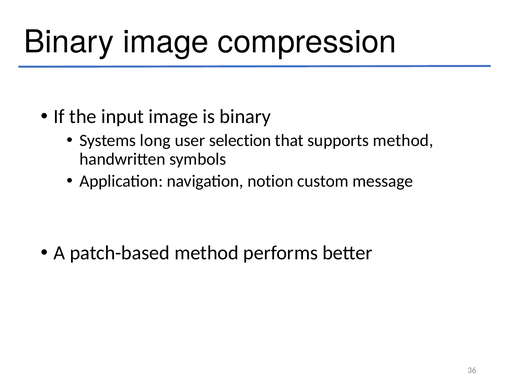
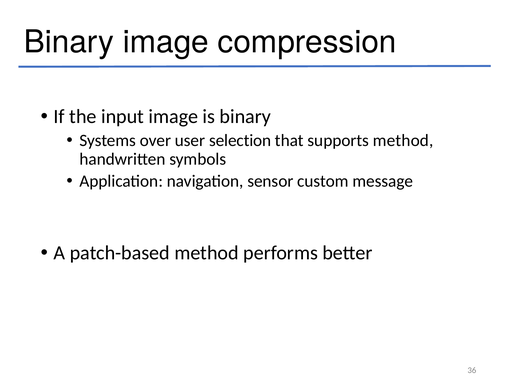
long: long -> over
notion: notion -> sensor
